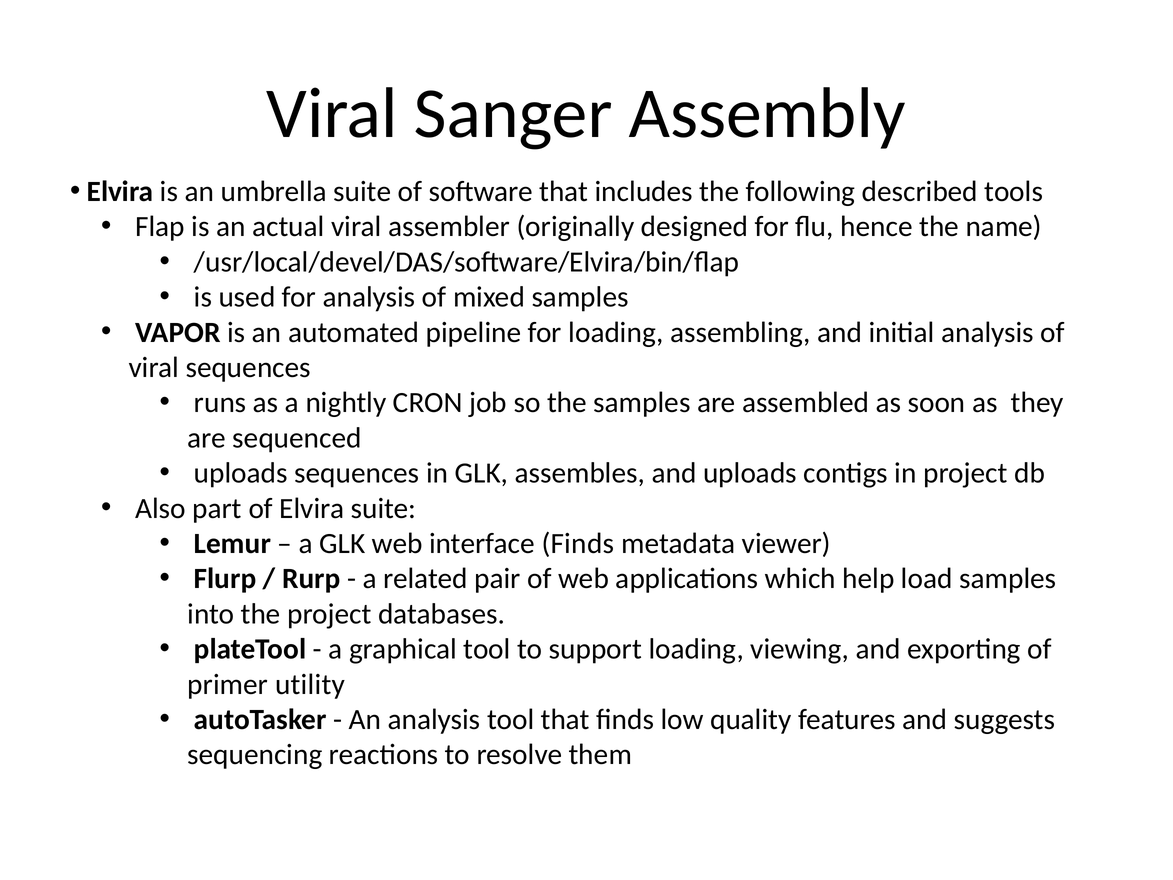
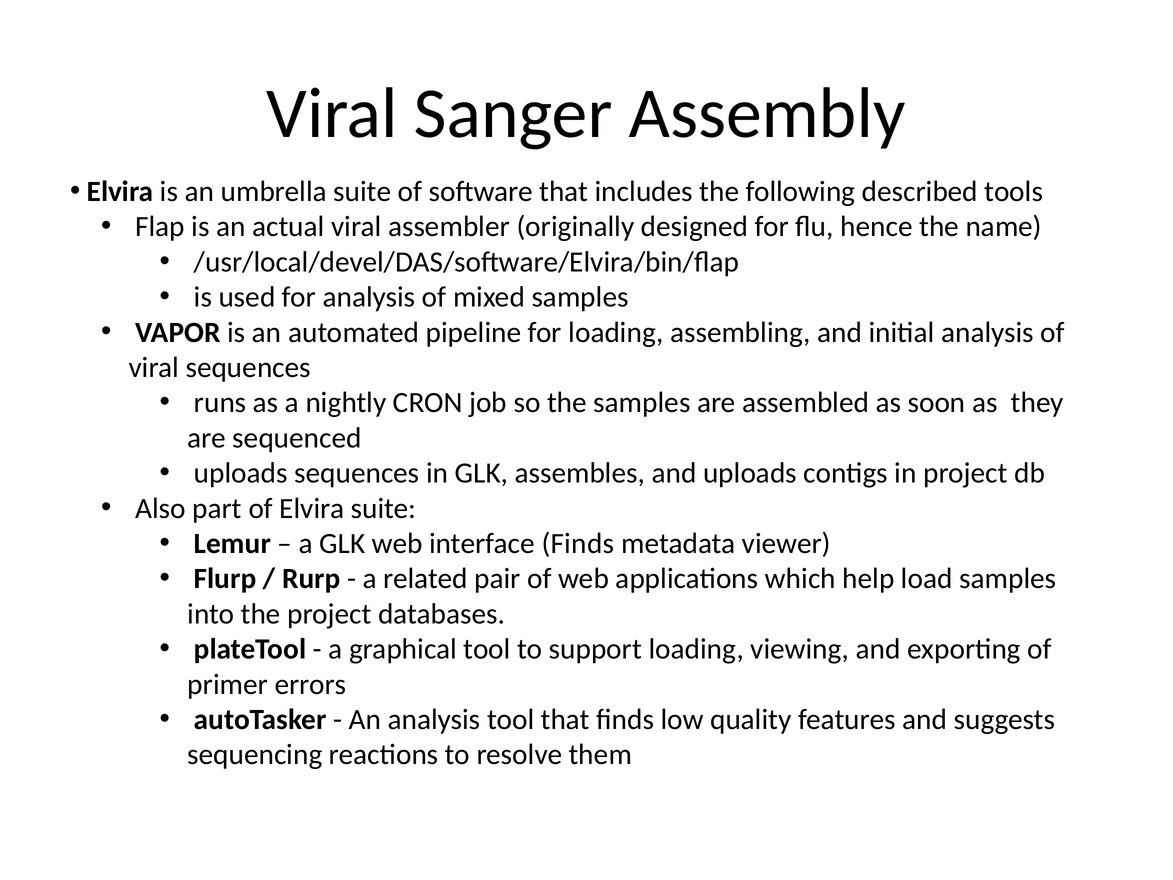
utility: utility -> errors
